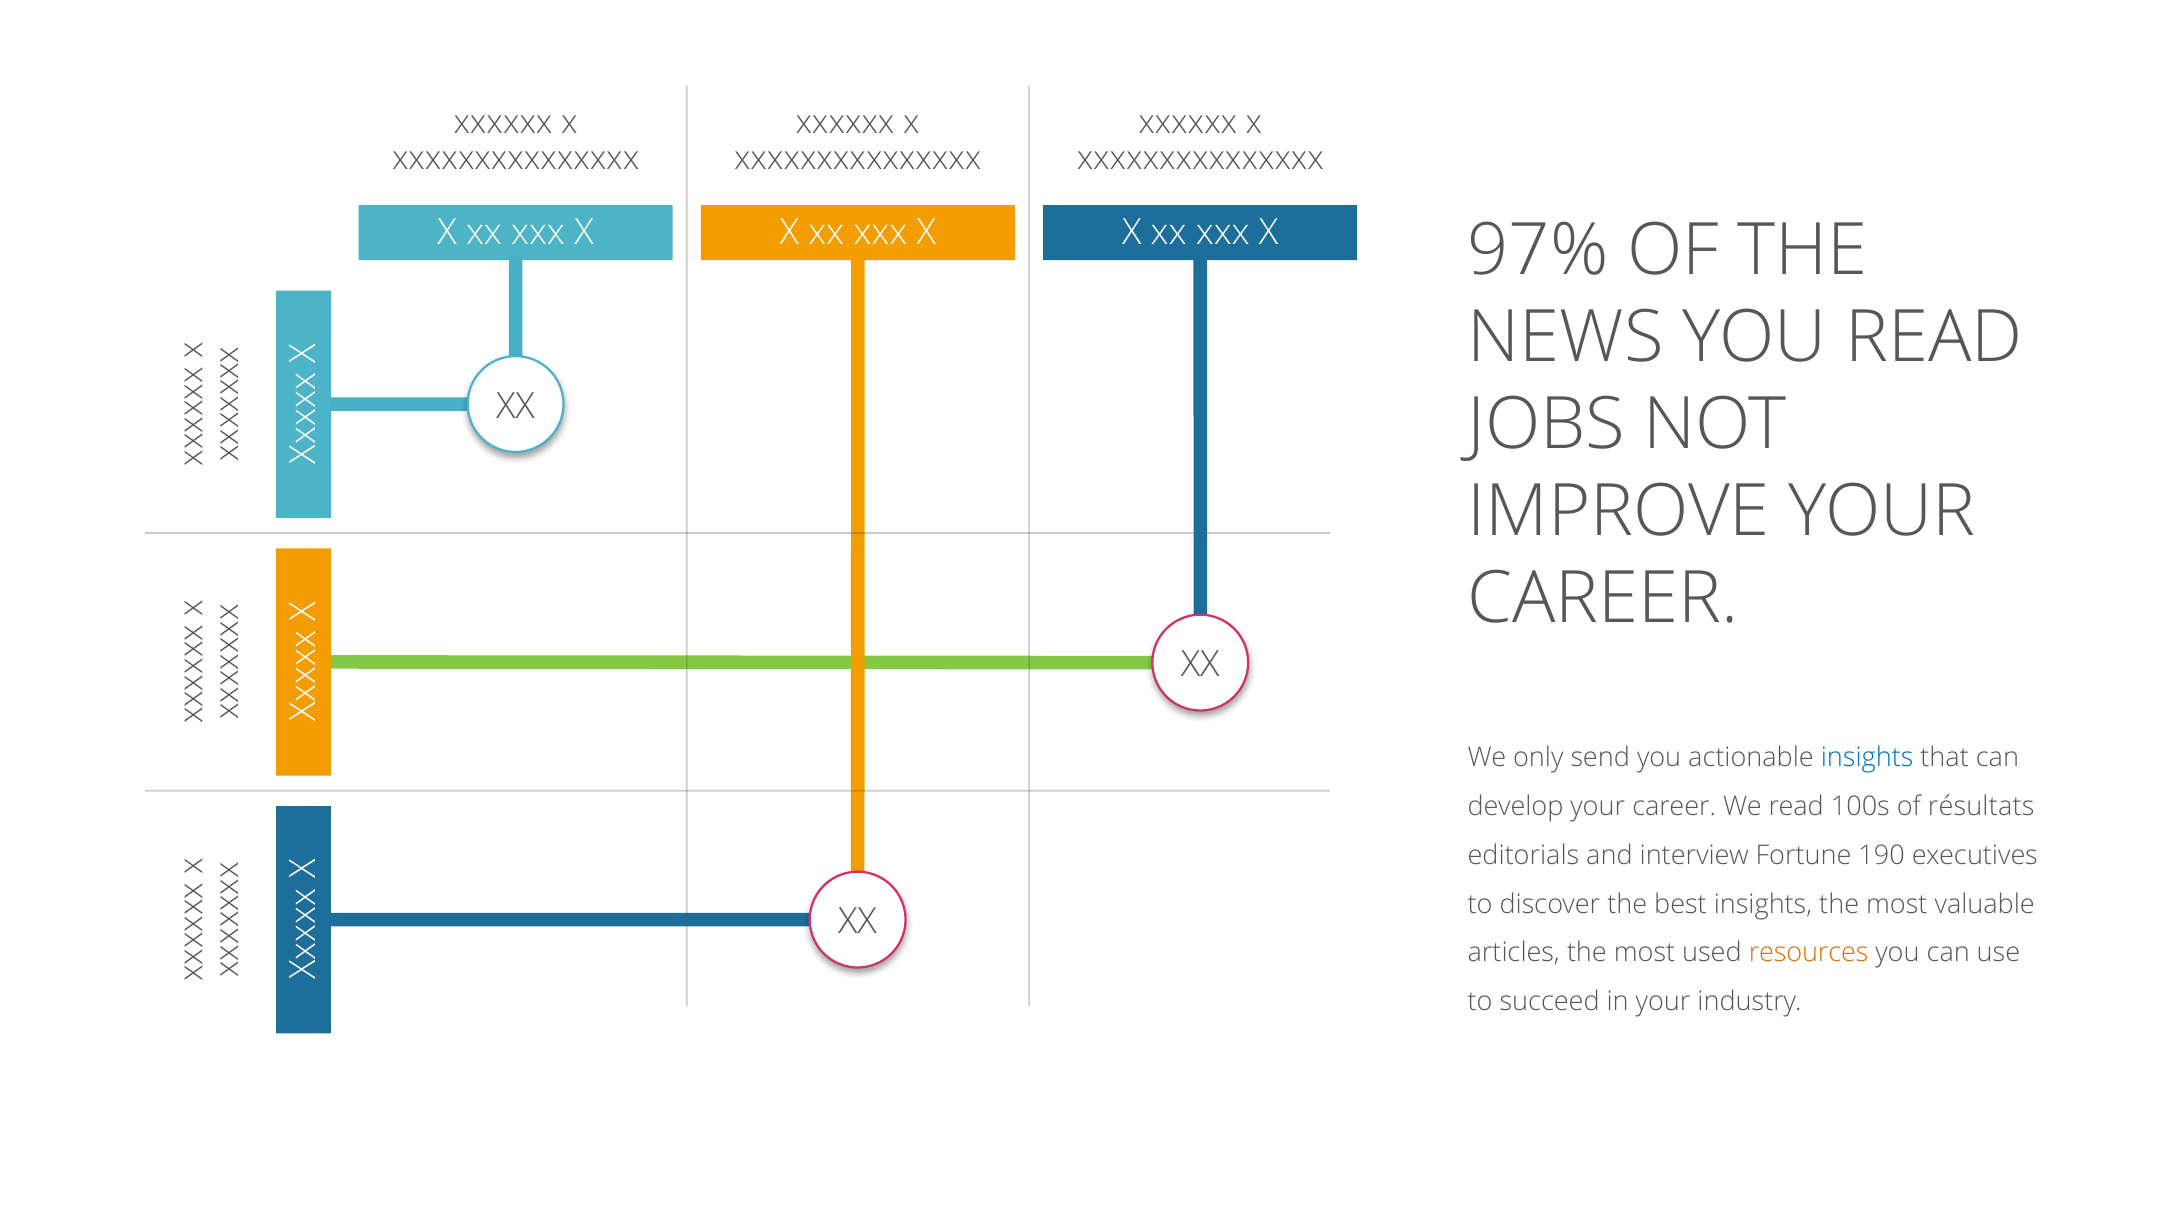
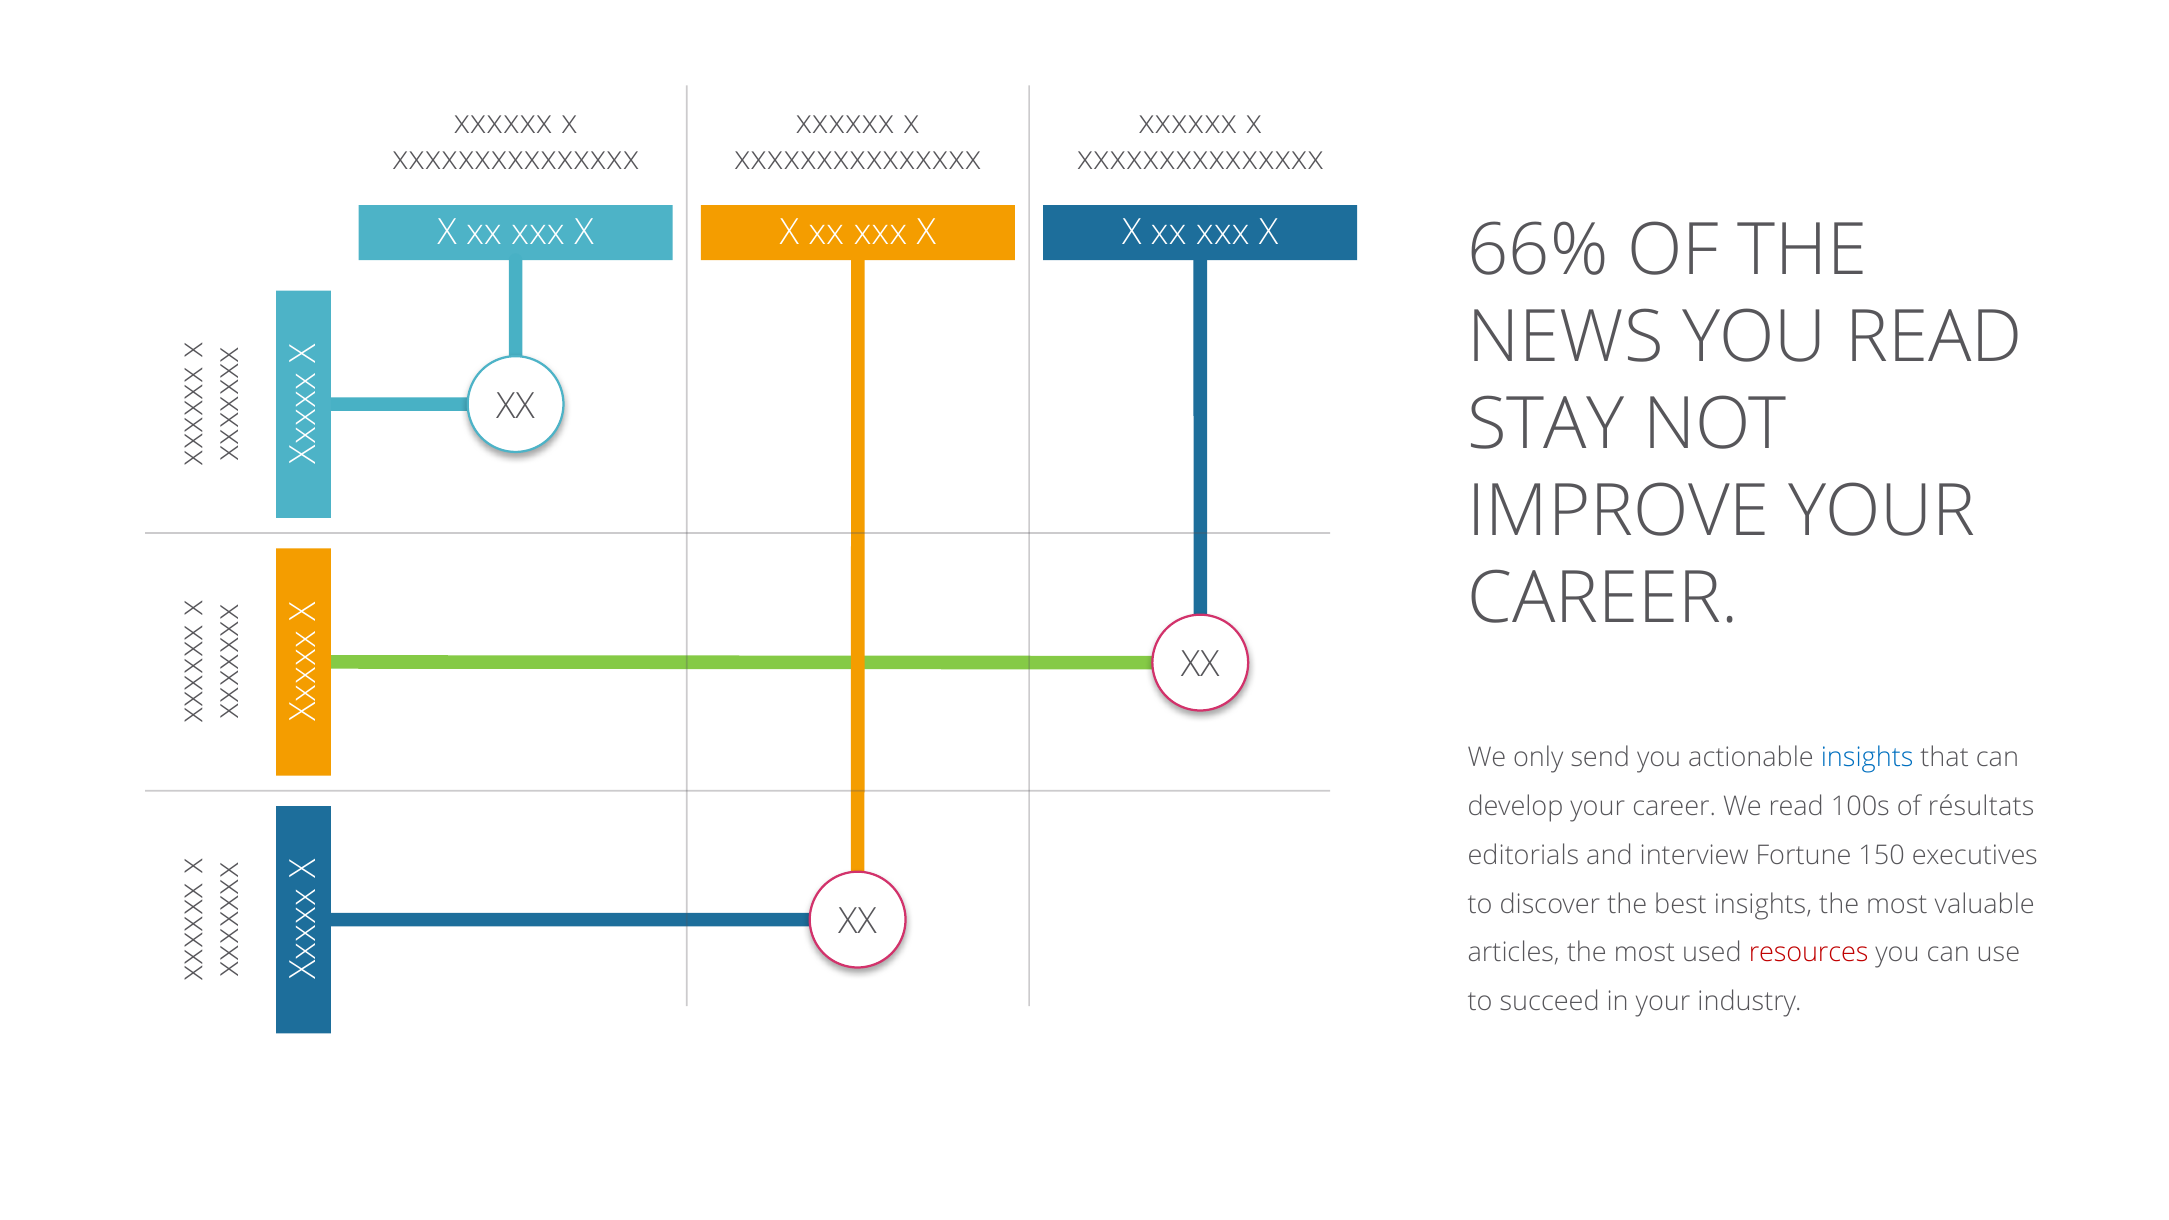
97%: 97% -> 66%
JOBS: JOBS -> STAY
190: 190 -> 150
resources colour: orange -> red
